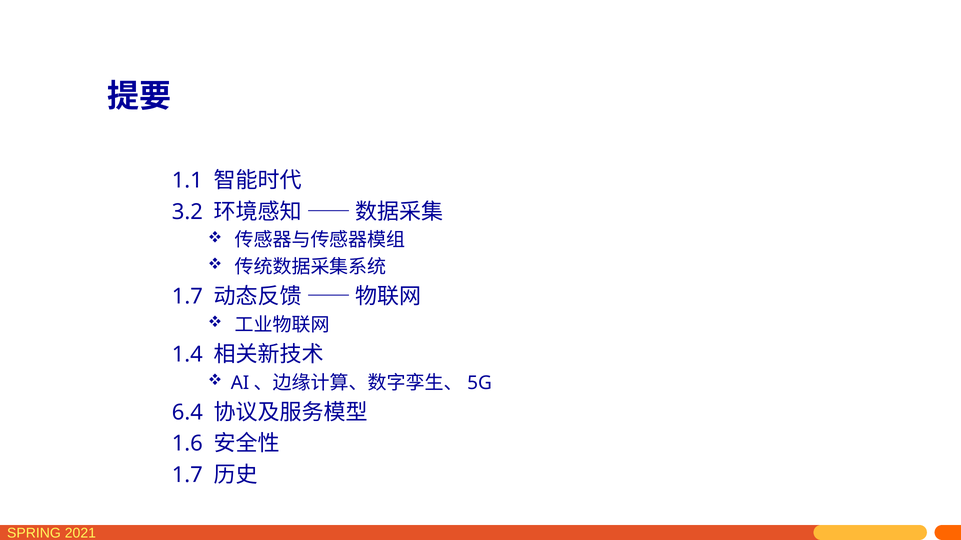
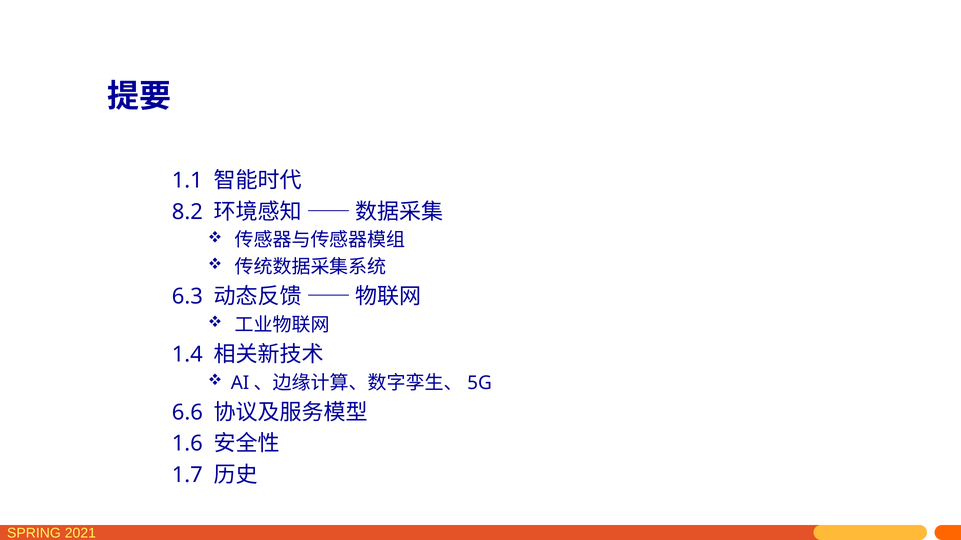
3.2: 3.2 -> 8.2
1.7 at (187, 297): 1.7 -> 6.3
6.4: 6.4 -> 6.6
